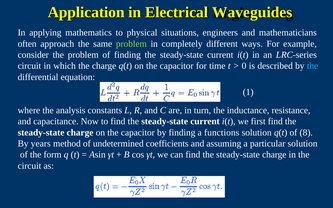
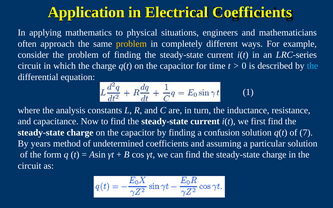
Electrical Waveguides: Waveguides -> Coefficients
problem at (131, 44) colour: light green -> yellow
functions: functions -> confusion
8: 8 -> 7
